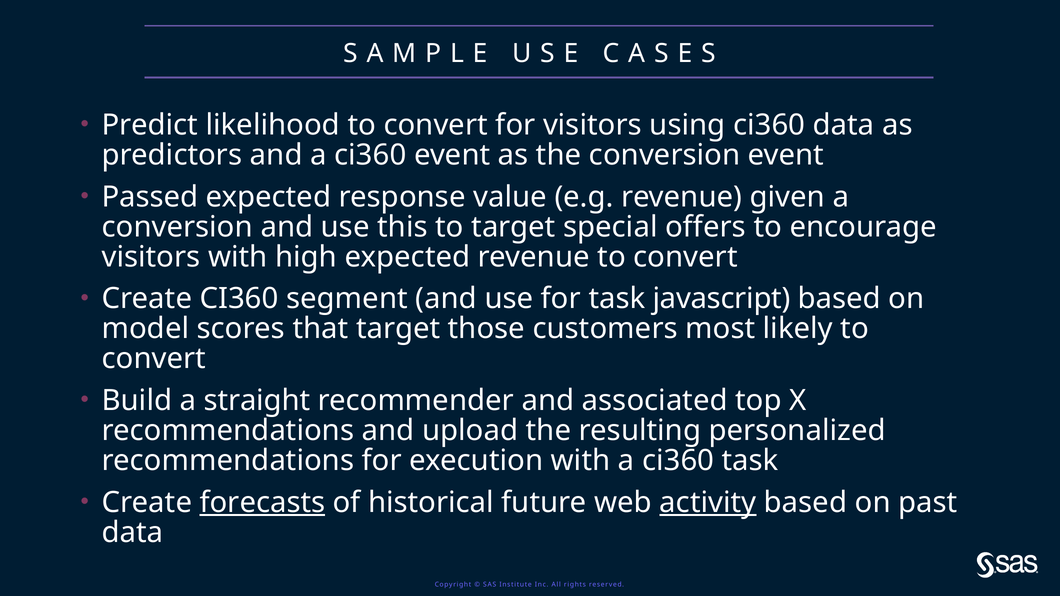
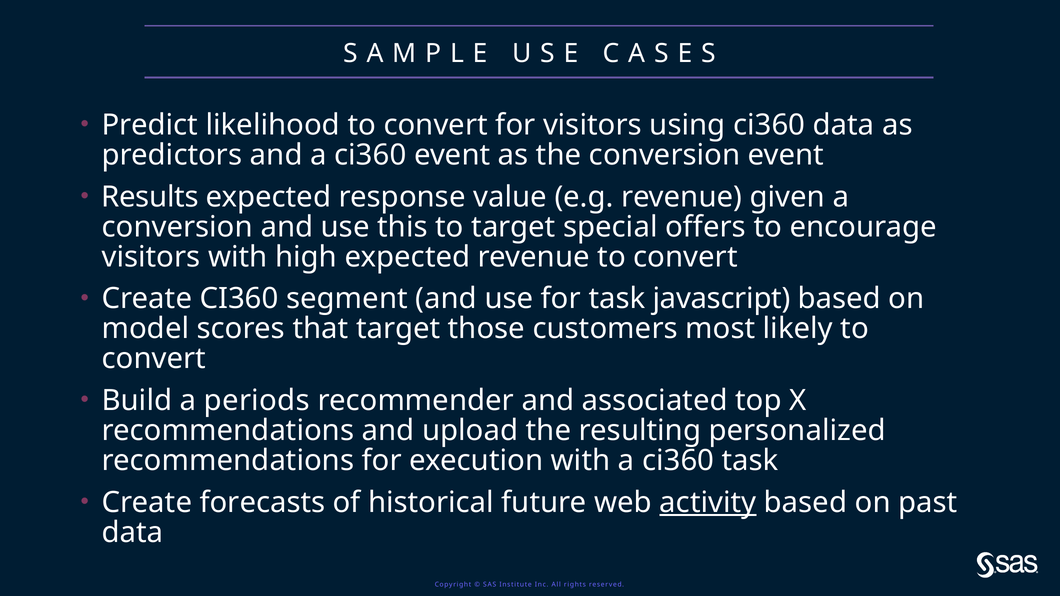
Passed: Passed -> Results
straight: straight -> periods
forecasts underline: present -> none
